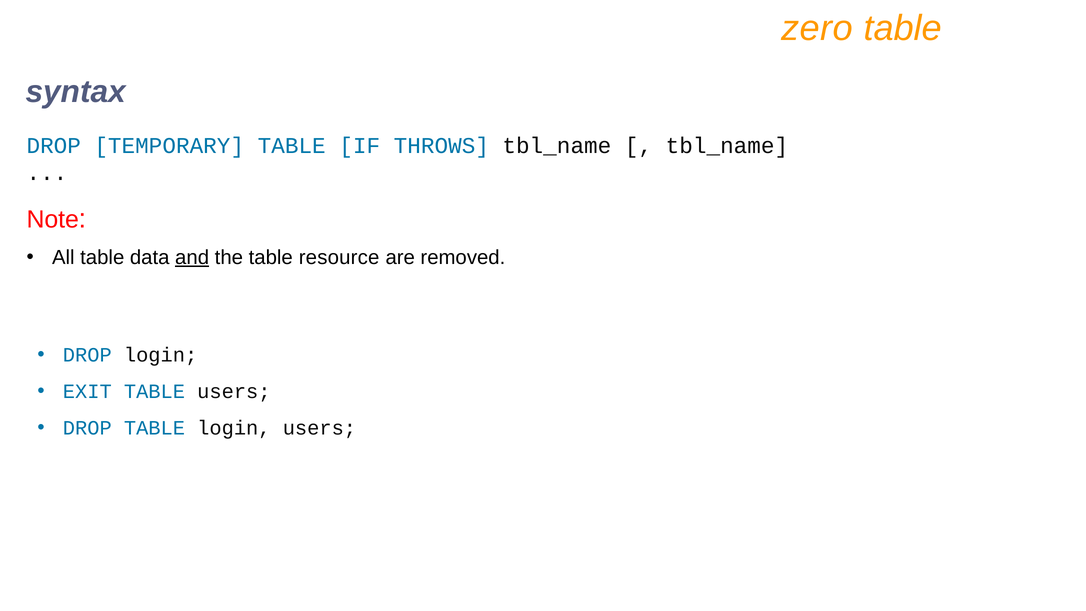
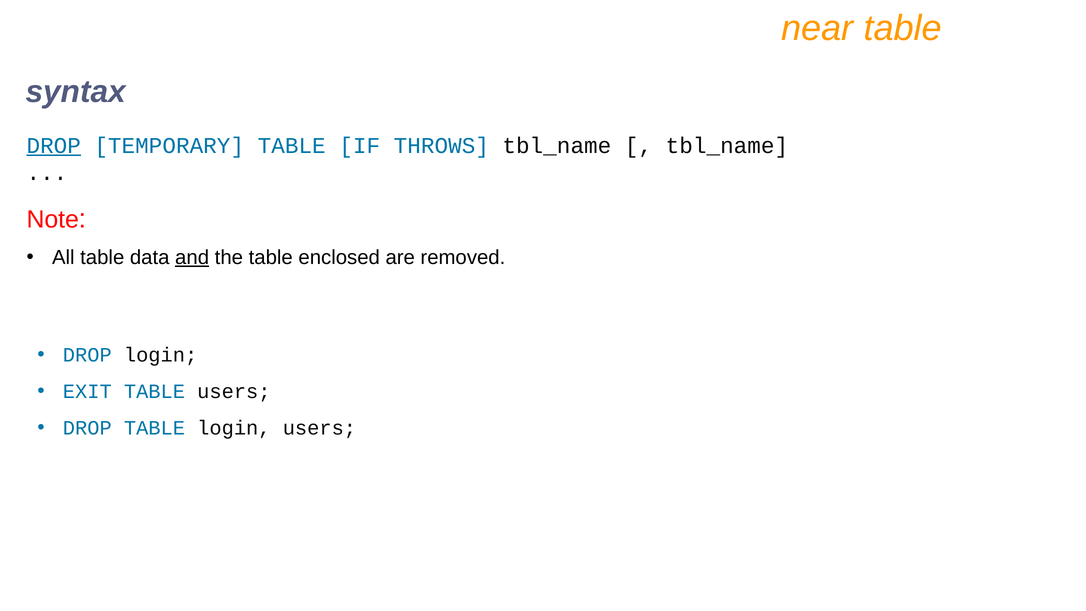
zero: zero -> near
DROP at (54, 146) underline: none -> present
resource: resource -> enclosed
